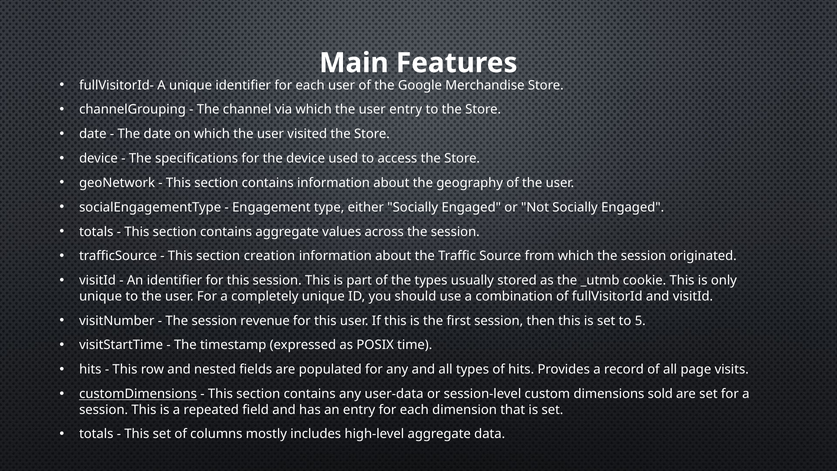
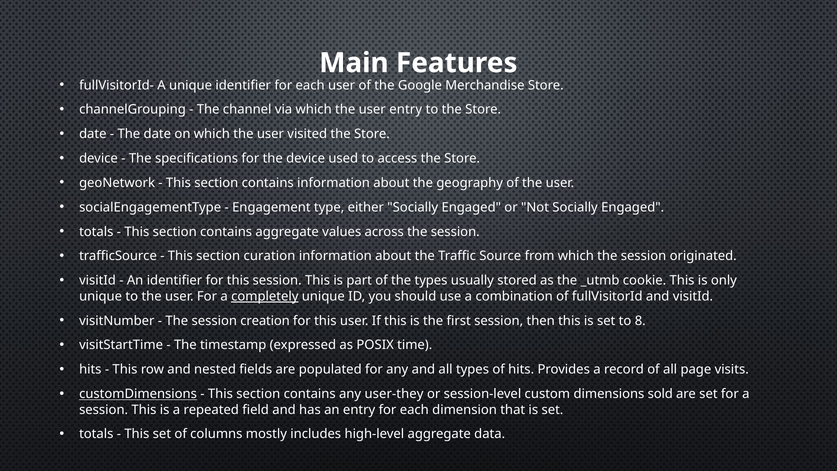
creation: creation -> curation
completely underline: none -> present
revenue: revenue -> creation
5: 5 -> 8
user-data: user-data -> user-they
